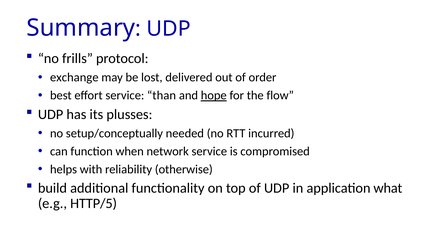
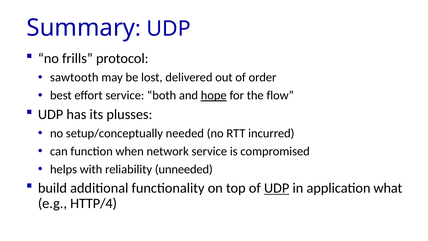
exchange: exchange -> sawtooth
than: than -> both
otherwise: otherwise -> unneeded
UDP at (277, 188) underline: none -> present
HTTP/5: HTTP/5 -> HTTP/4
